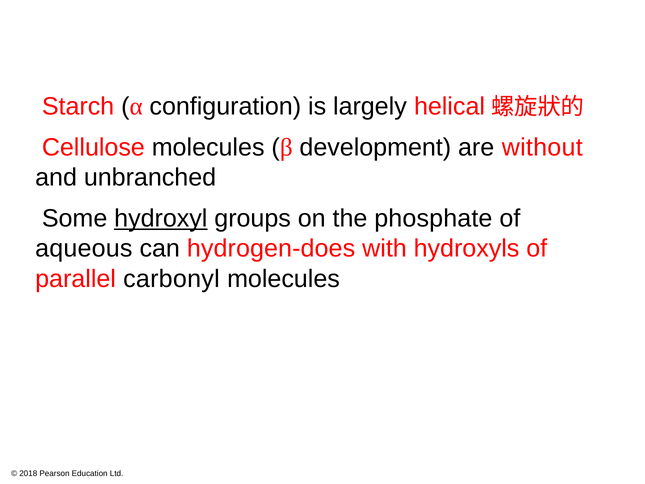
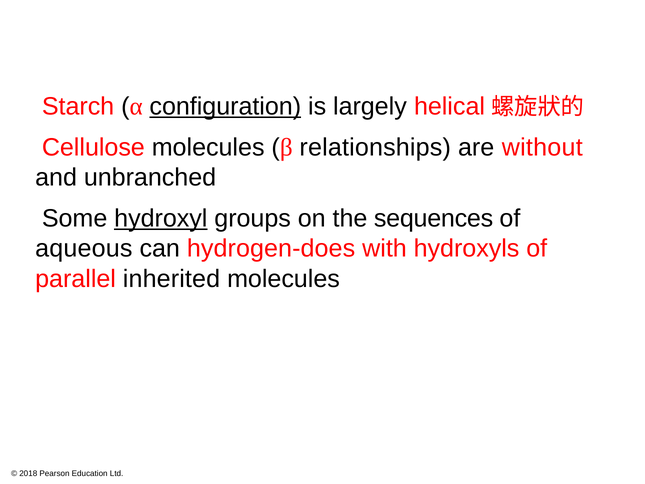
configuration underline: none -> present
development: development -> relationships
phosphate: phosphate -> sequences
carbonyl: carbonyl -> inherited
